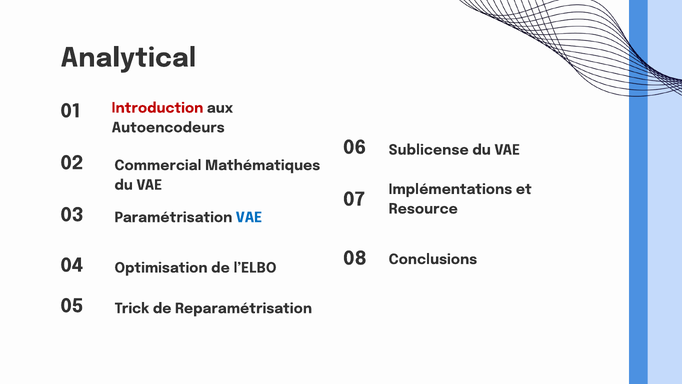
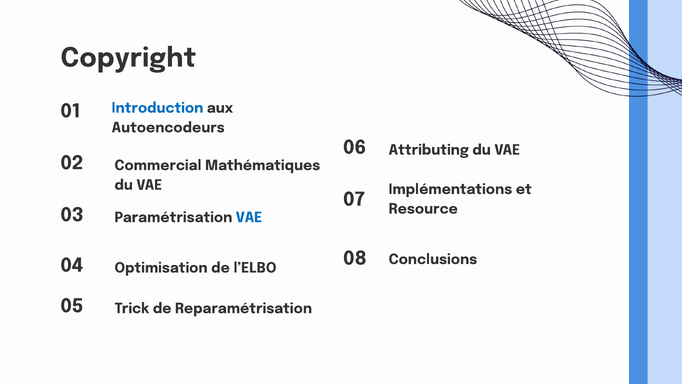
Analytical: Analytical -> Copyright
Introduction colour: red -> blue
Sublicense: Sublicense -> Attributing
